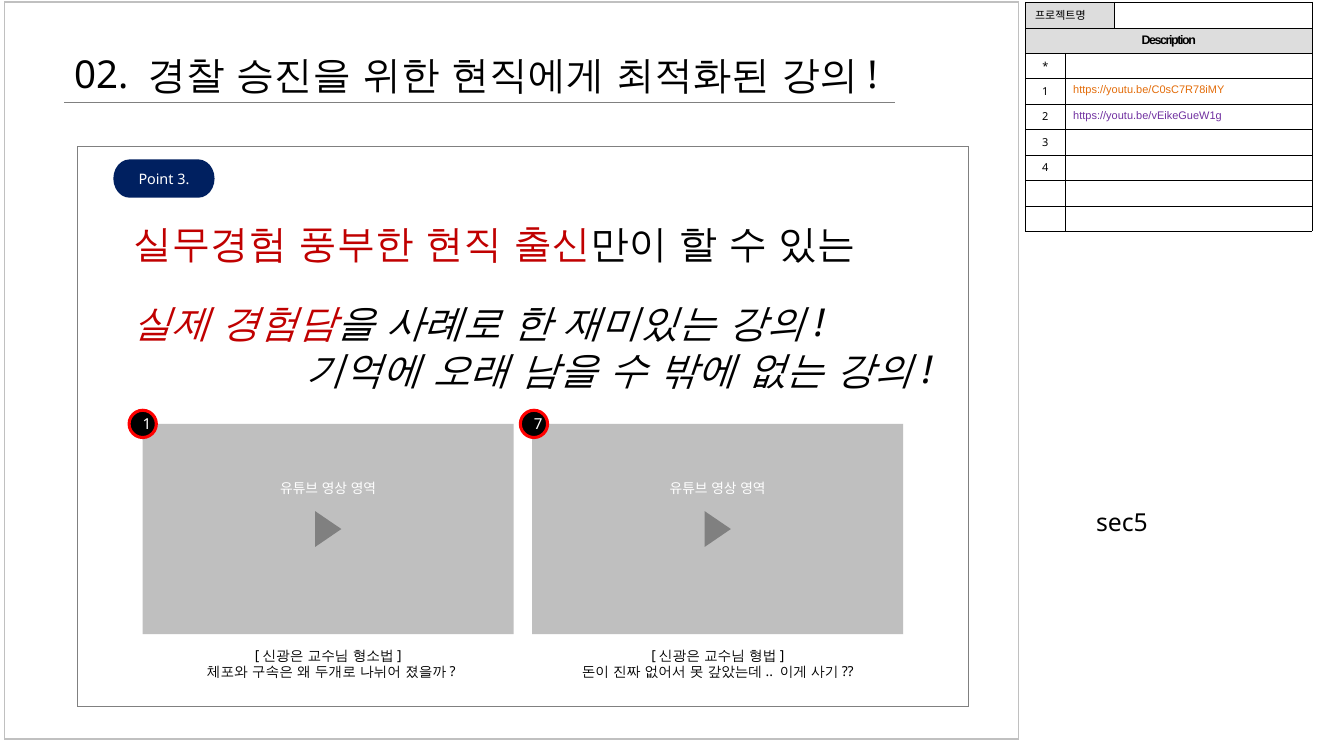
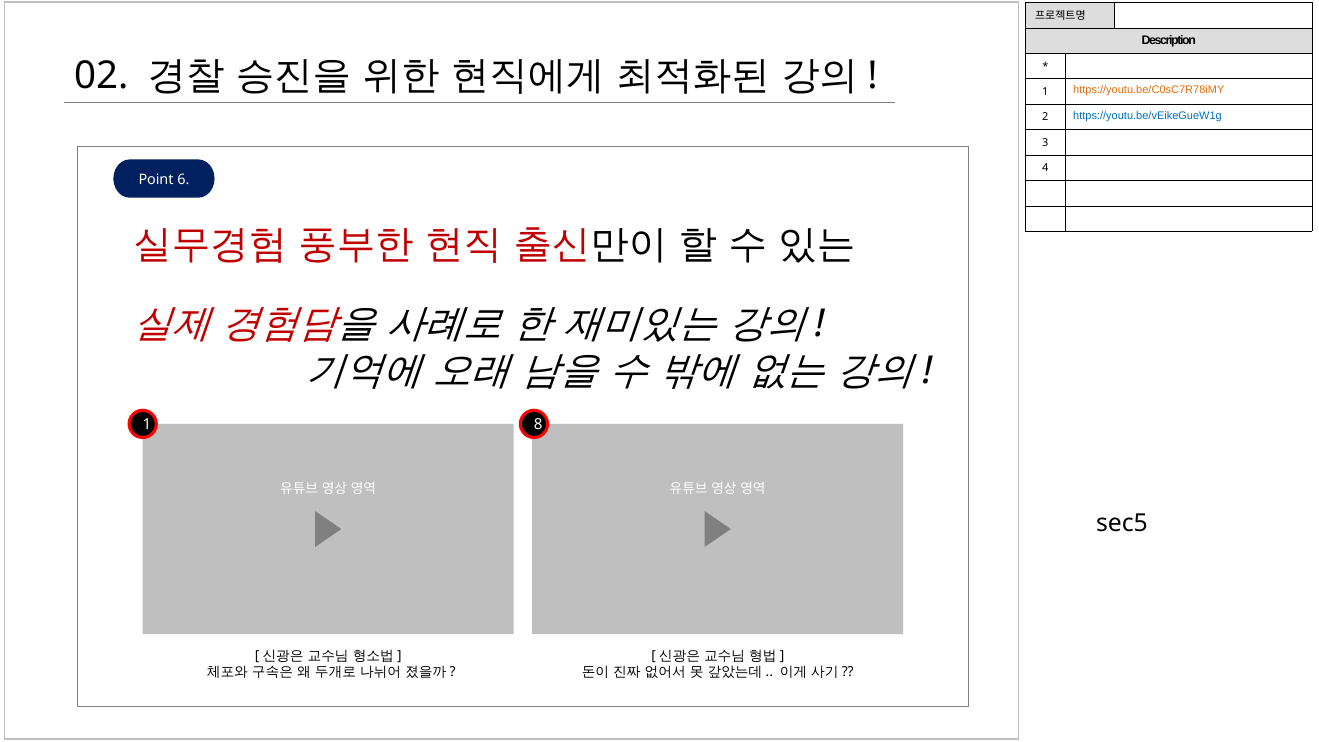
https://youtu.be/vEikeGueW1g colour: purple -> blue
Point 3: 3 -> 6
7: 7 -> 8
